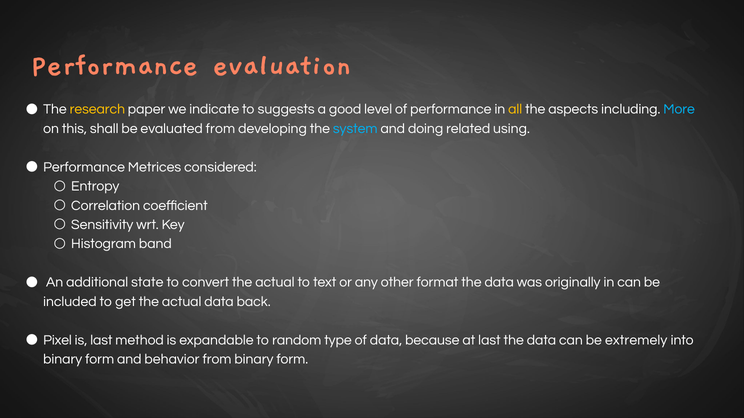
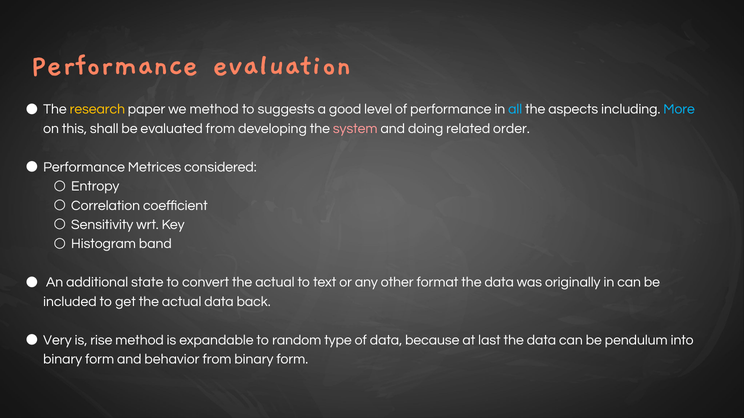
we indicate: indicate -> method
all colour: yellow -> light blue
system colour: light blue -> pink
using: using -> order
Pixel: Pixel -> Very
is last: last -> rise
extremely: extremely -> pendulum
